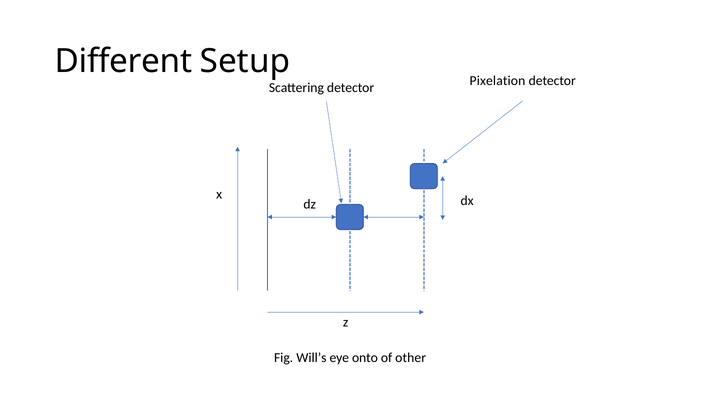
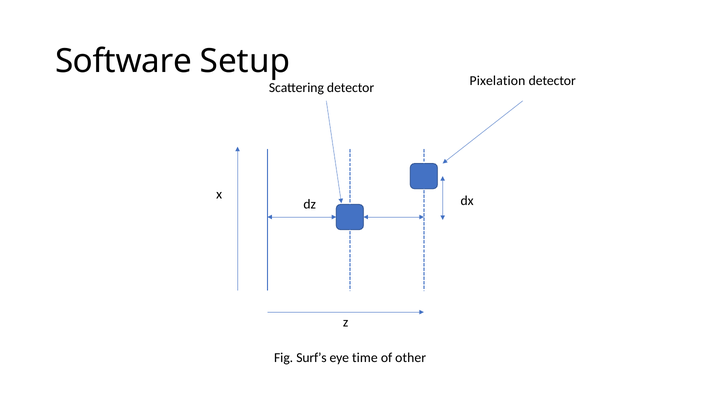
Different: Different -> Software
Will’s: Will’s -> Surf’s
onto: onto -> time
